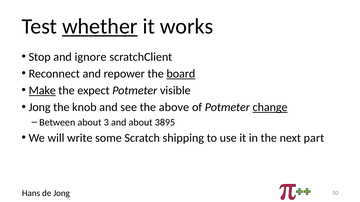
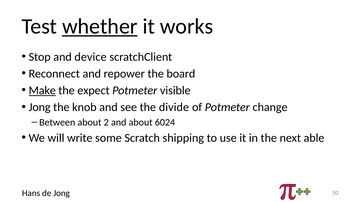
ignore: ignore -> device
board underline: present -> none
above: above -> divide
change underline: present -> none
3: 3 -> 2
3895: 3895 -> 6024
part: part -> able
